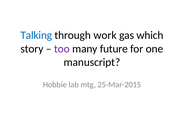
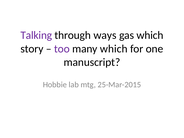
Talking colour: blue -> purple
work: work -> ways
many future: future -> which
